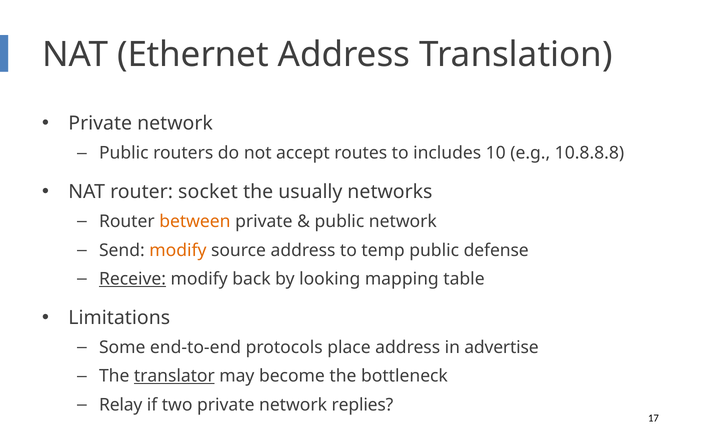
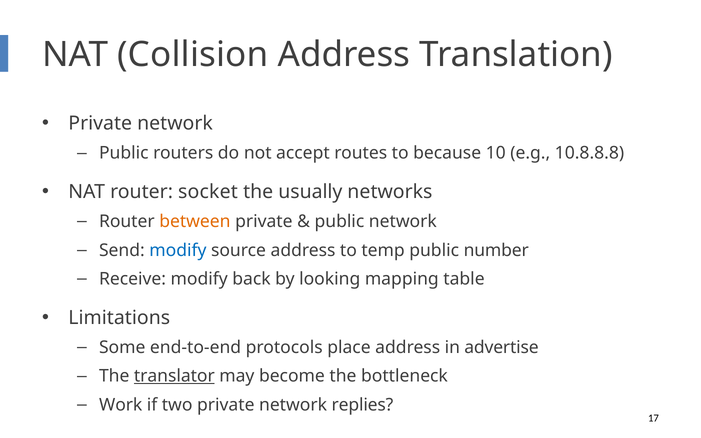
Ethernet: Ethernet -> Collision
includes: includes -> because
modify at (178, 250) colour: orange -> blue
defense: defense -> number
Receive underline: present -> none
Relay: Relay -> Work
